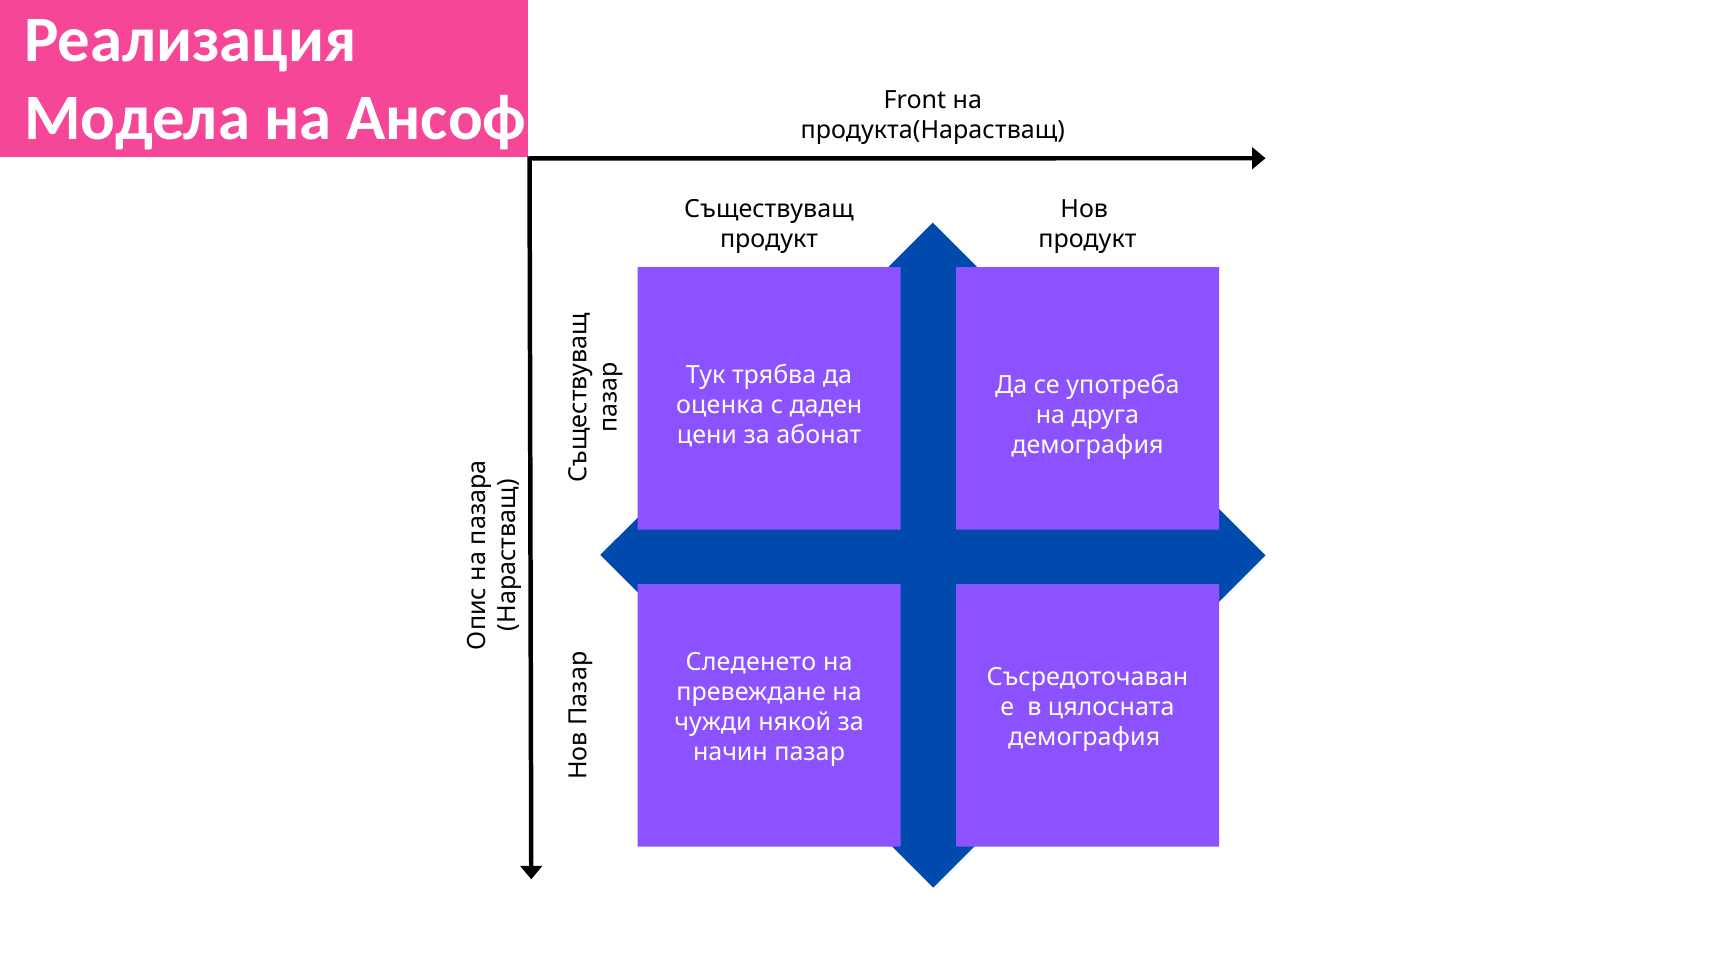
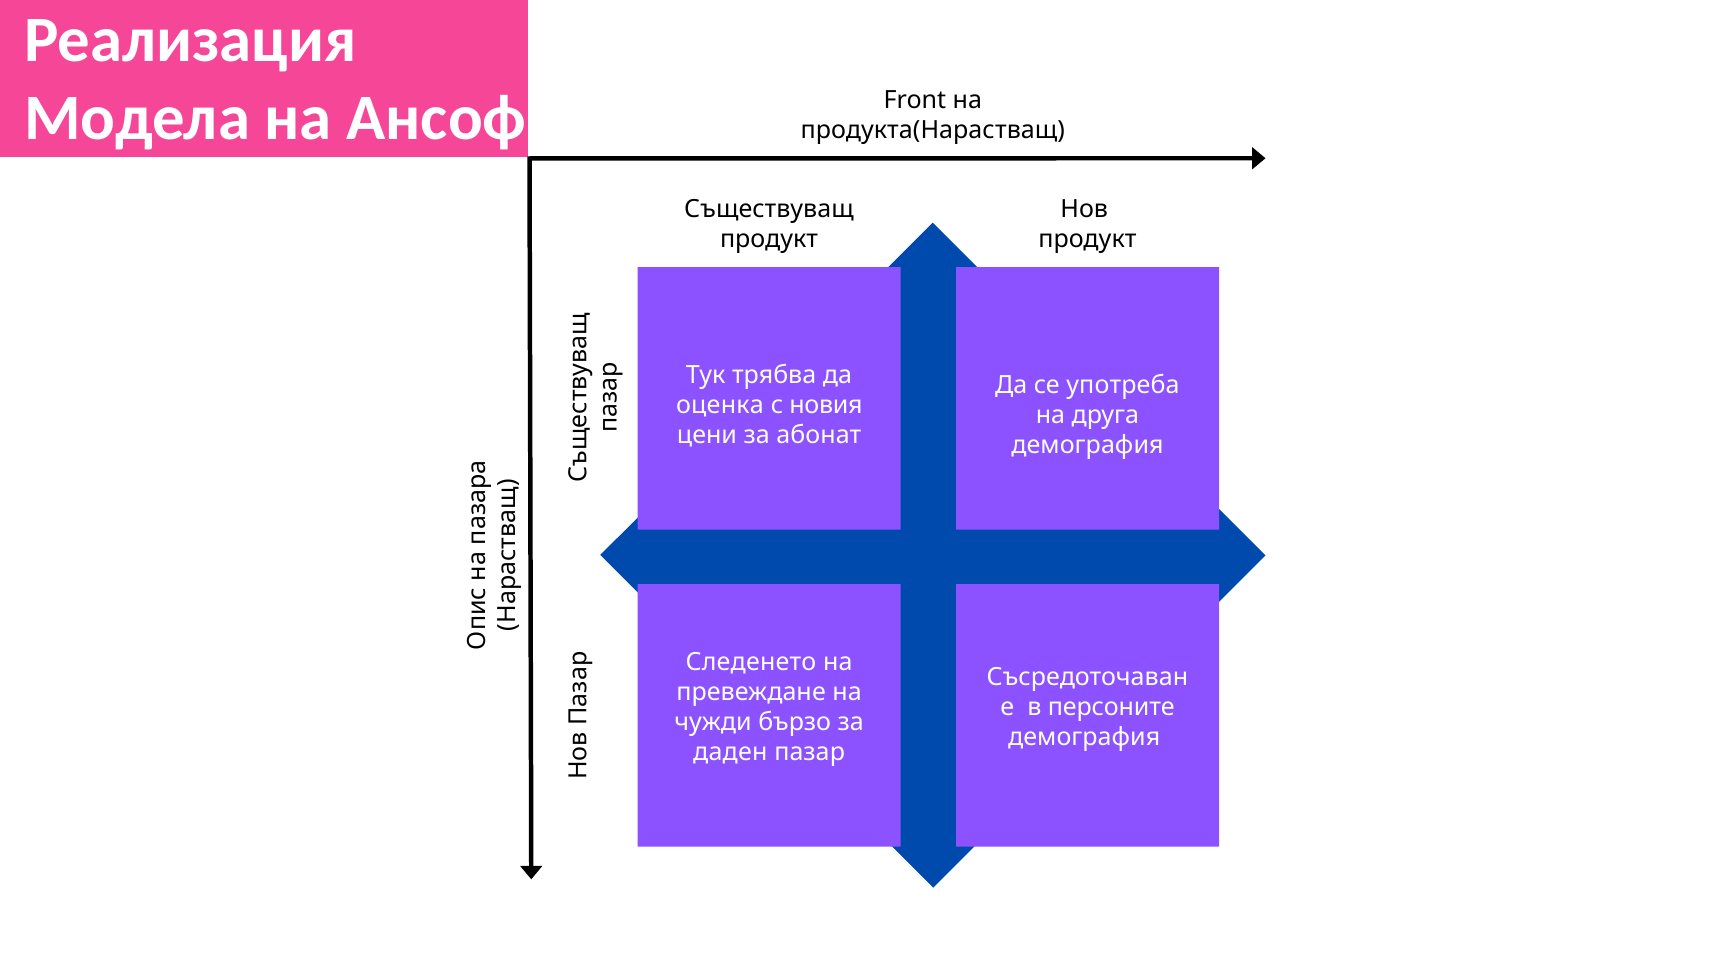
даден: даден -> новия
цялосната: цялосната -> персоните
някой: някой -> бързо
начин: начин -> даден
